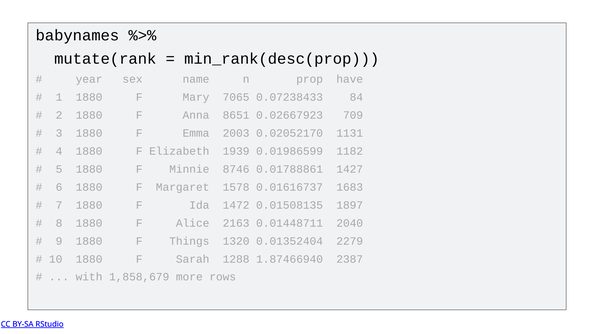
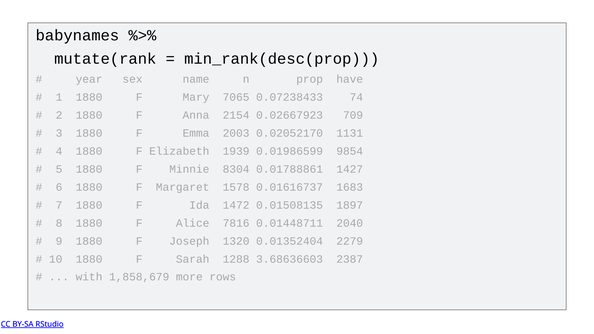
84: 84 -> 74
8651: 8651 -> 2154
1182: 1182 -> 9854
8746: 8746 -> 8304
2163: 2163 -> 7816
Things: Things -> Joseph
1.87466940: 1.87466940 -> 3.68636603
